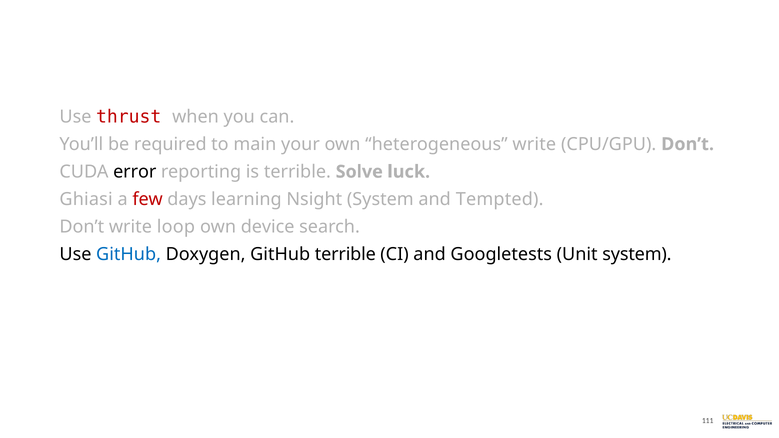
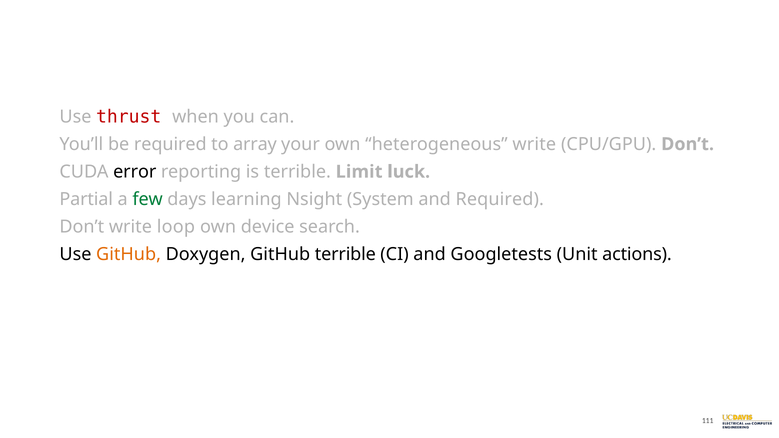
main: main -> array
Solve: Solve -> Limit
Ghiasi: Ghiasi -> Partial
few colour: red -> green
and Tempted: Tempted -> Required
GitHub at (129, 255) colour: blue -> orange
Unit system: system -> actions
